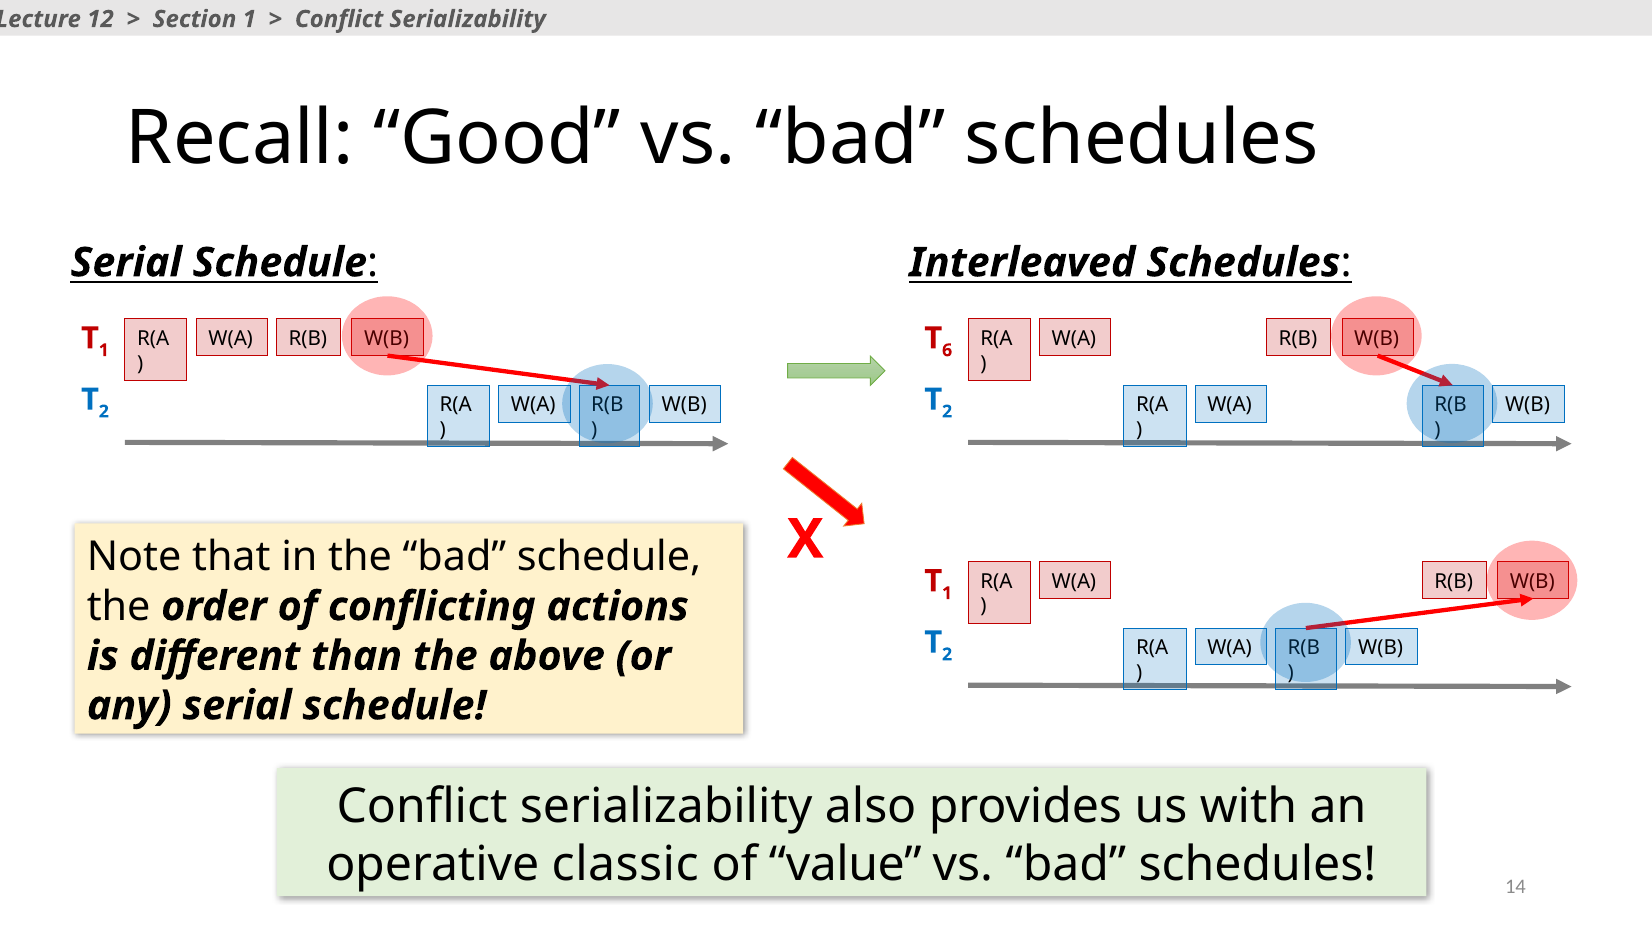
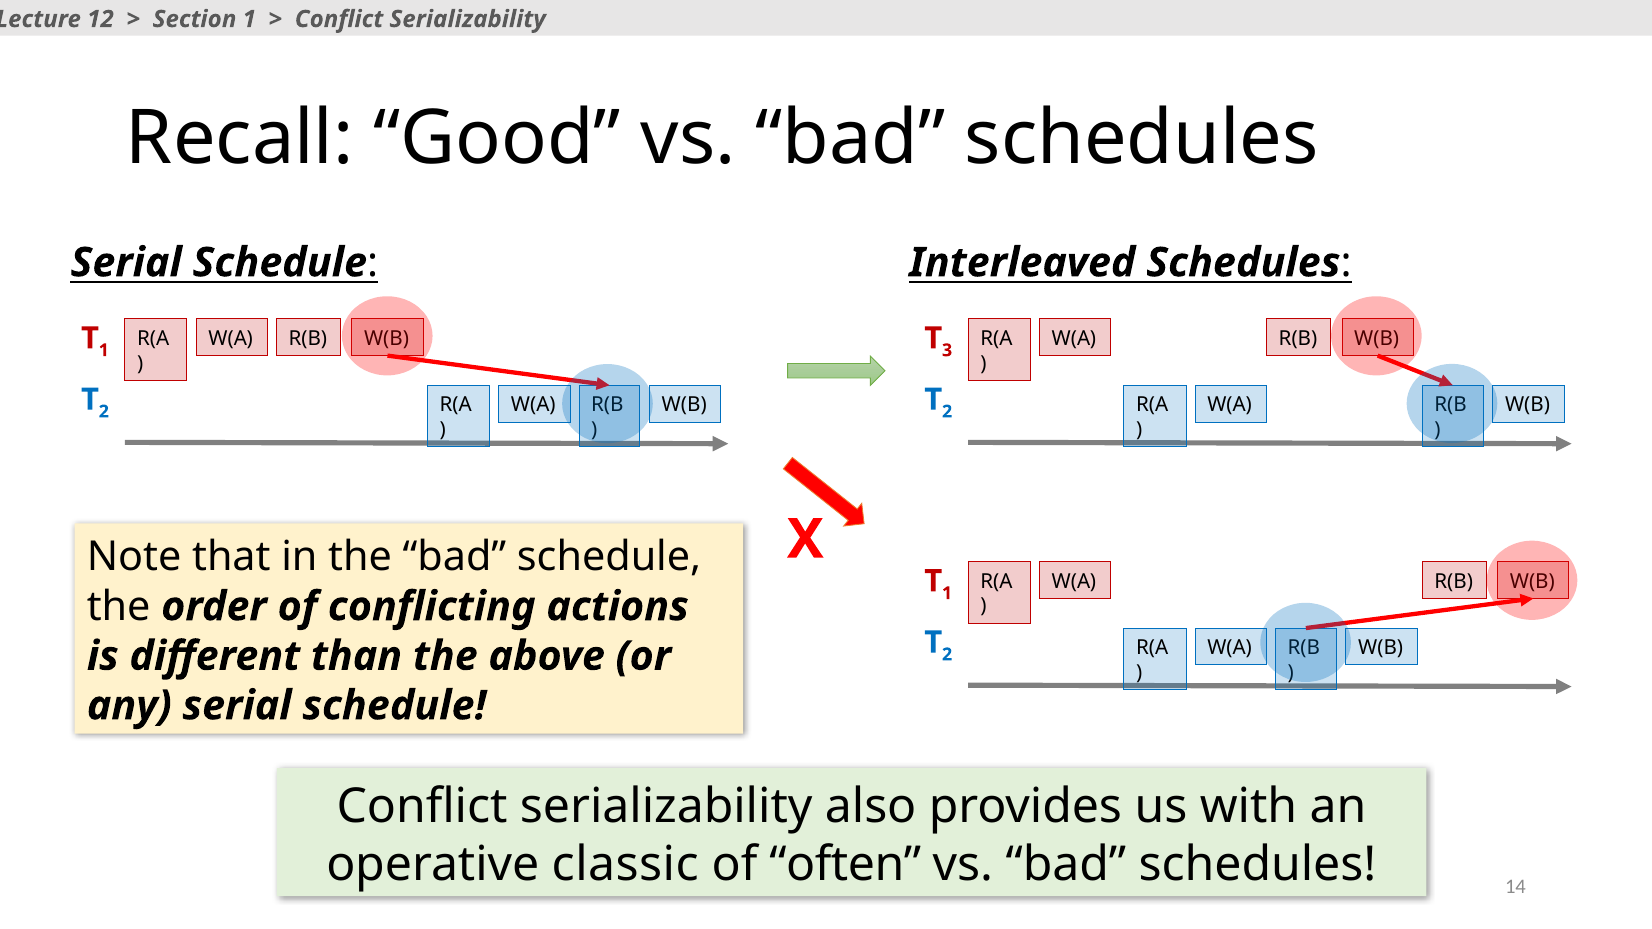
6: 6 -> 3
value: value -> often
